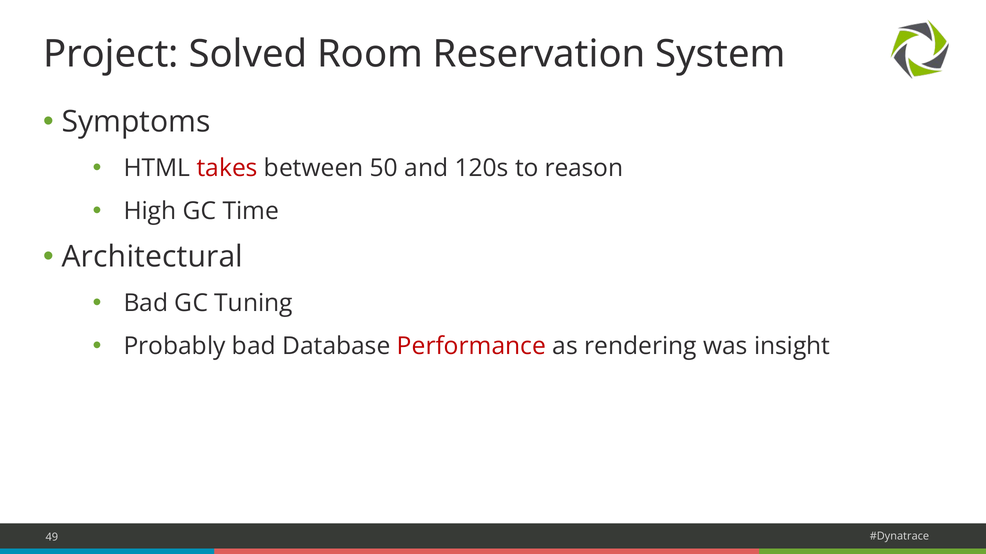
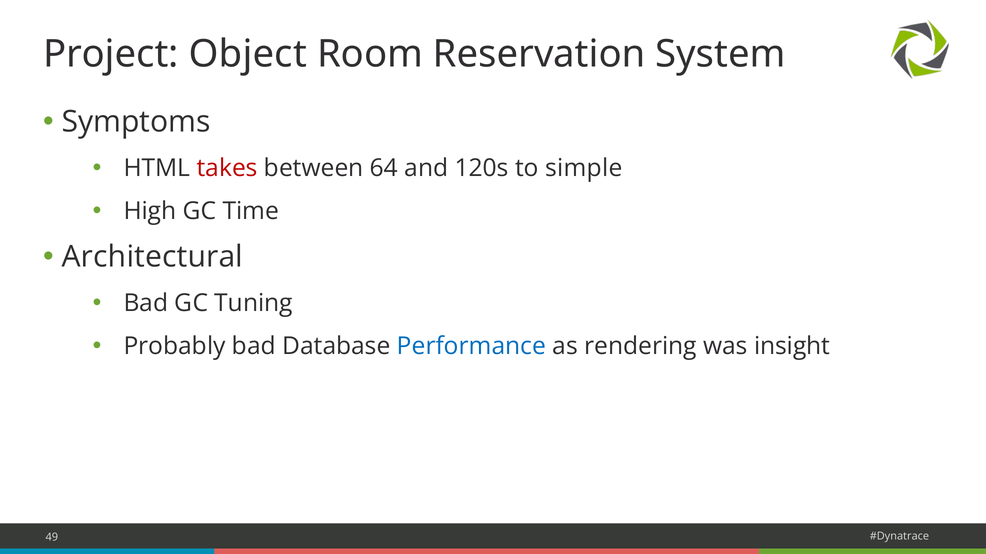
Solved: Solved -> Object
50: 50 -> 64
reason: reason -> simple
Performance colour: red -> blue
